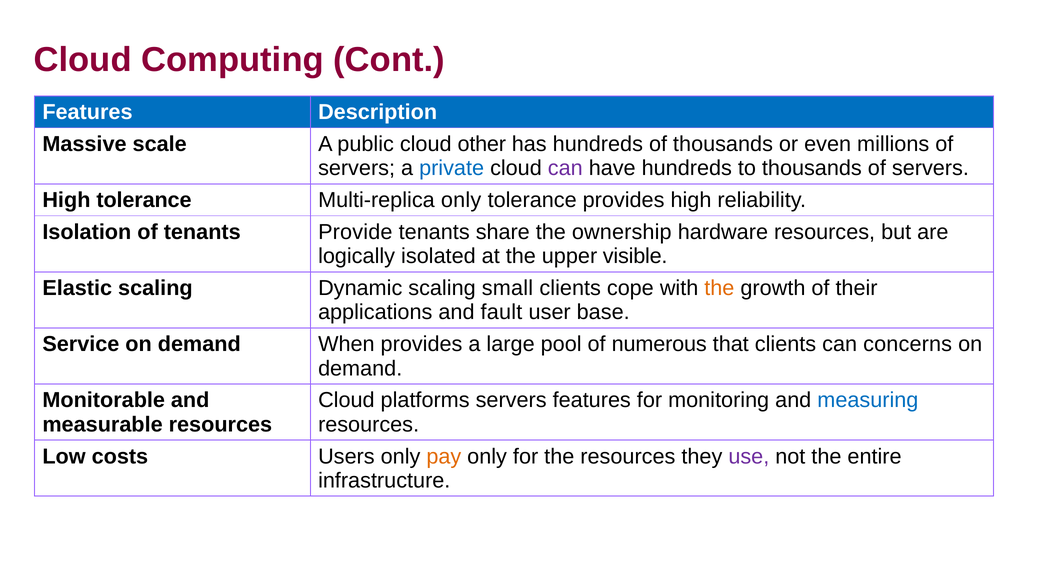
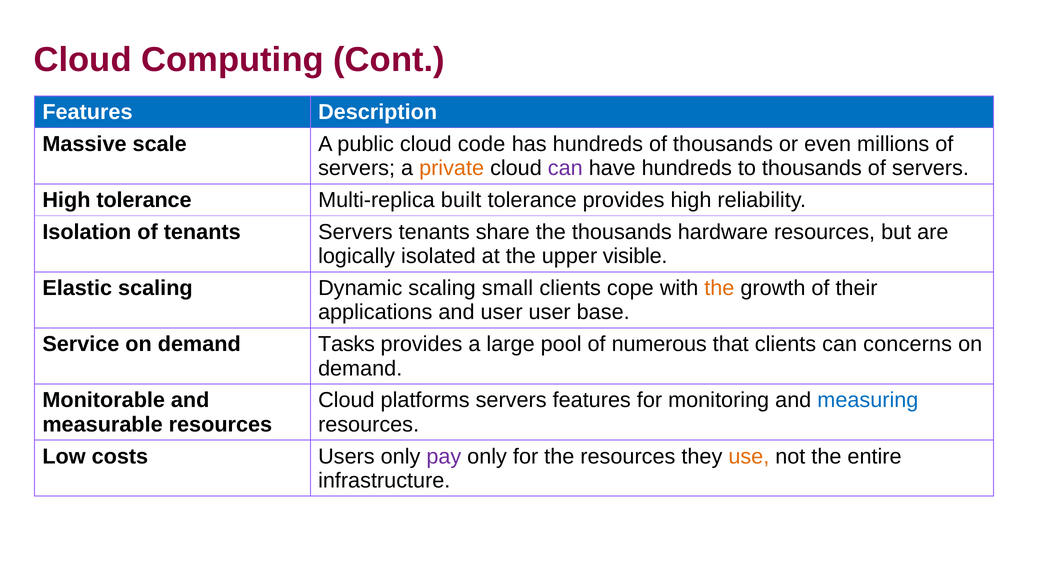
other: other -> code
private colour: blue -> orange
Multi-replica only: only -> built
tenants Provide: Provide -> Servers
the ownership: ownership -> thousands
and fault: fault -> user
When: When -> Tasks
pay colour: orange -> purple
use colour: purple -> orange
